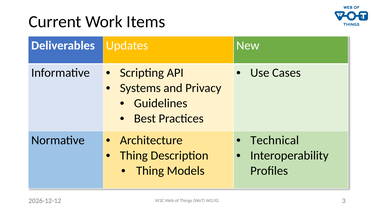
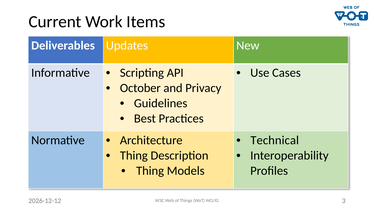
Systems: Systems -> October
